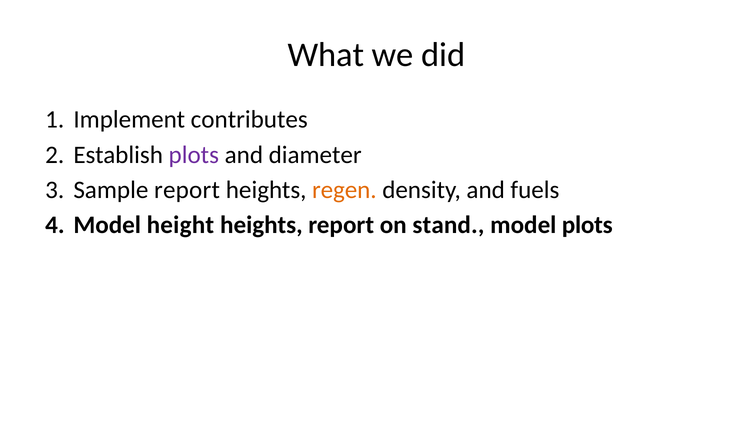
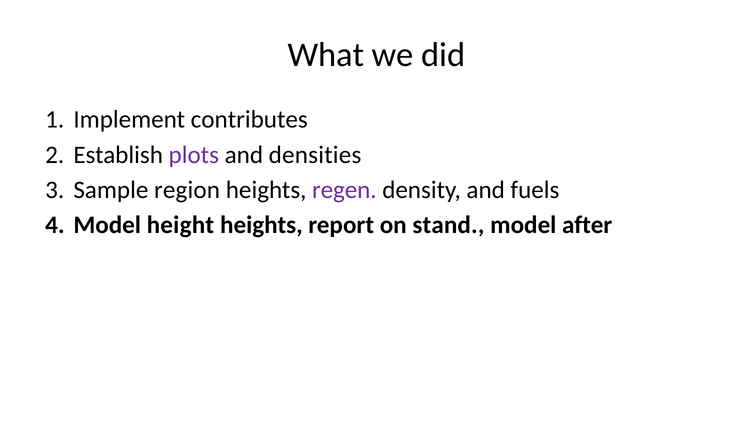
diameter: diameter -> densities
Sample report: report -> region
regen colour: orange -> purple
model plots: plots -> after
